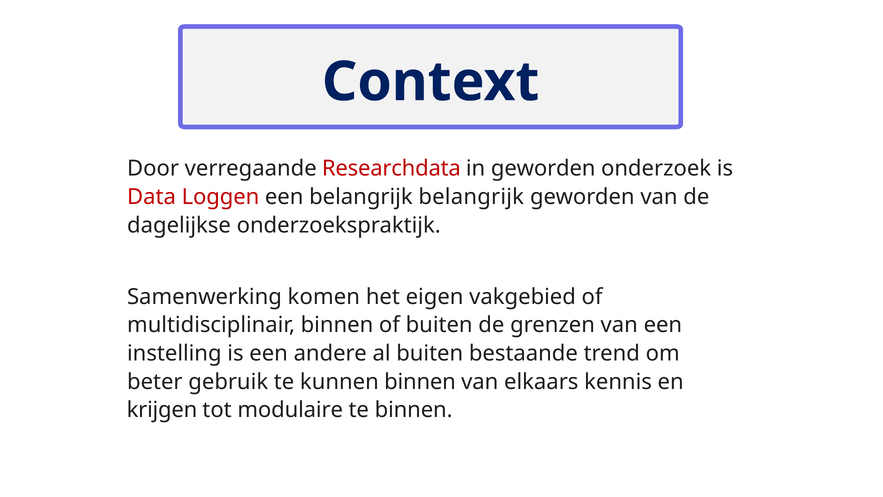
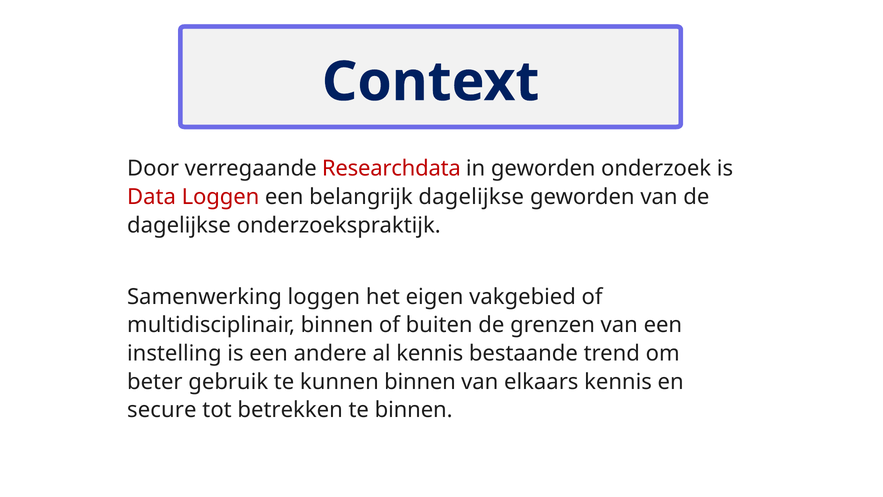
belangrijk belangrijk: belangrijk -> dagelijkse
Samenwerking komen: komen -> loggen
al buiten: buiten -> kennis
krijgen: krijgen -> secure
modulaire: modulaire -> betrekken
